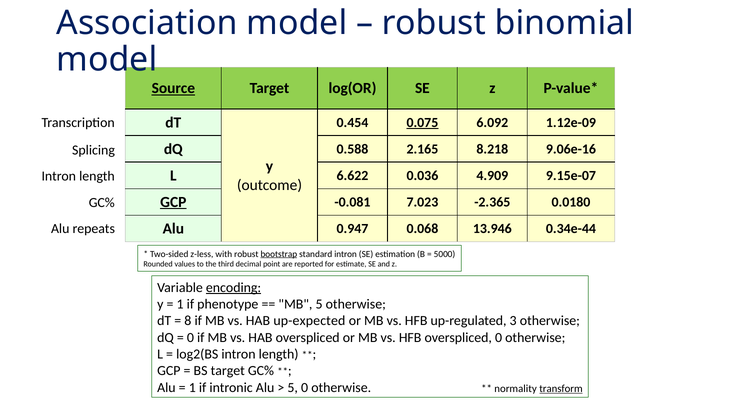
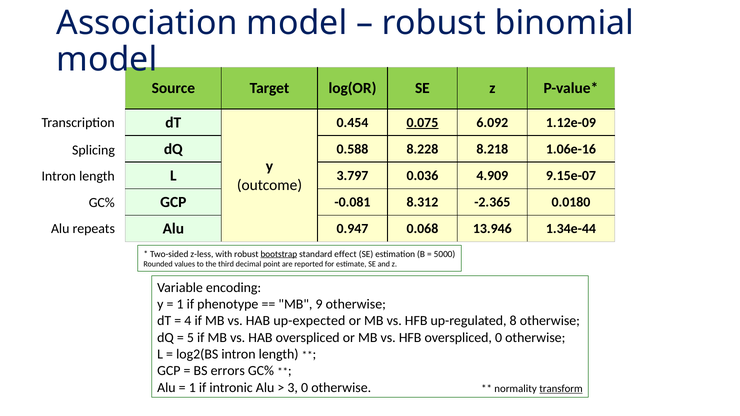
Source underline: present -> none
2.165: 2.165 -> 8.228
9.06e-16: 9.06e-16 -> 1.06e-16
6.622: 6.622 -> 3.797
GCP at (173, 202) underline: present -> none
7.023: 7.023 -> 8.312
0.34e-44: 0.34e-44 -> 1.34e-44
standard intron: intron -> effect
encoding underline: present -> none
MB 5: 5 -> 9
8: 8 -> 4
3: 3 -> 8
0 at (190, 338): 0 -> 5
BS target: target -> errors
5 at (293, 388): 5 -> 3
